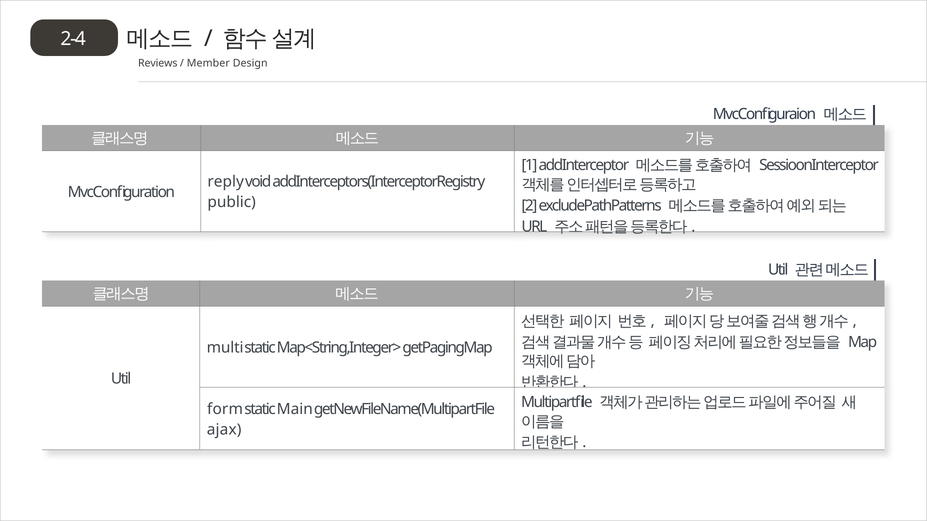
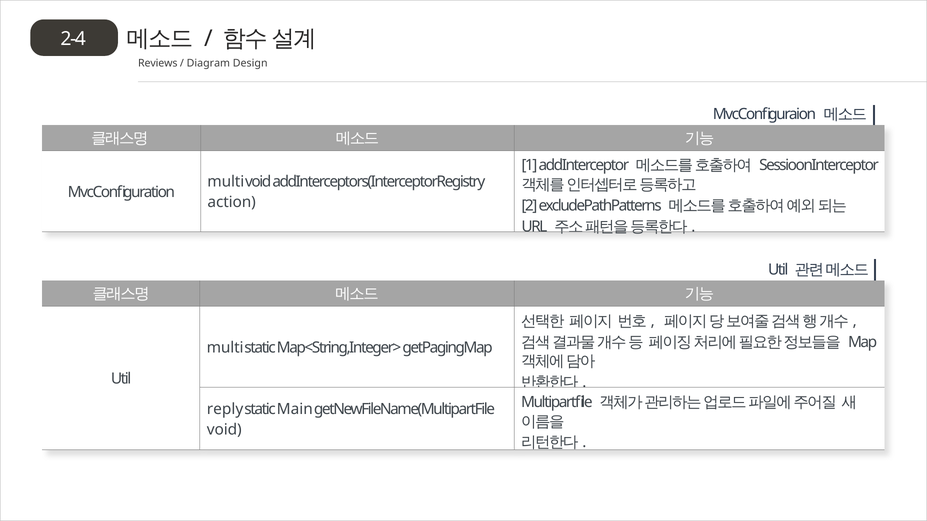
Member: Member -> Diagram
reply at (226, 182): reply -> multi
public: public -> action
form: form -> reply
ajax at (224, 430): ajax -> void
